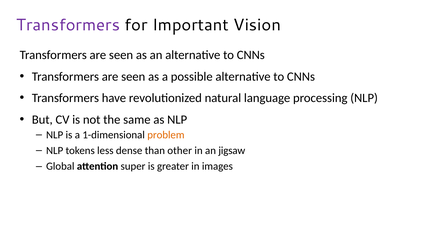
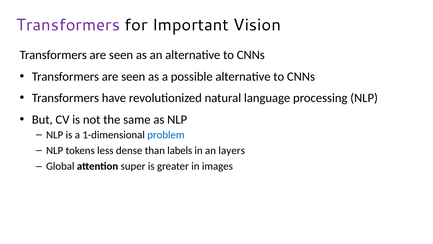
problem colour: orange -> blue
other: other -> labels
jigsaw: jigsaw -> layers
